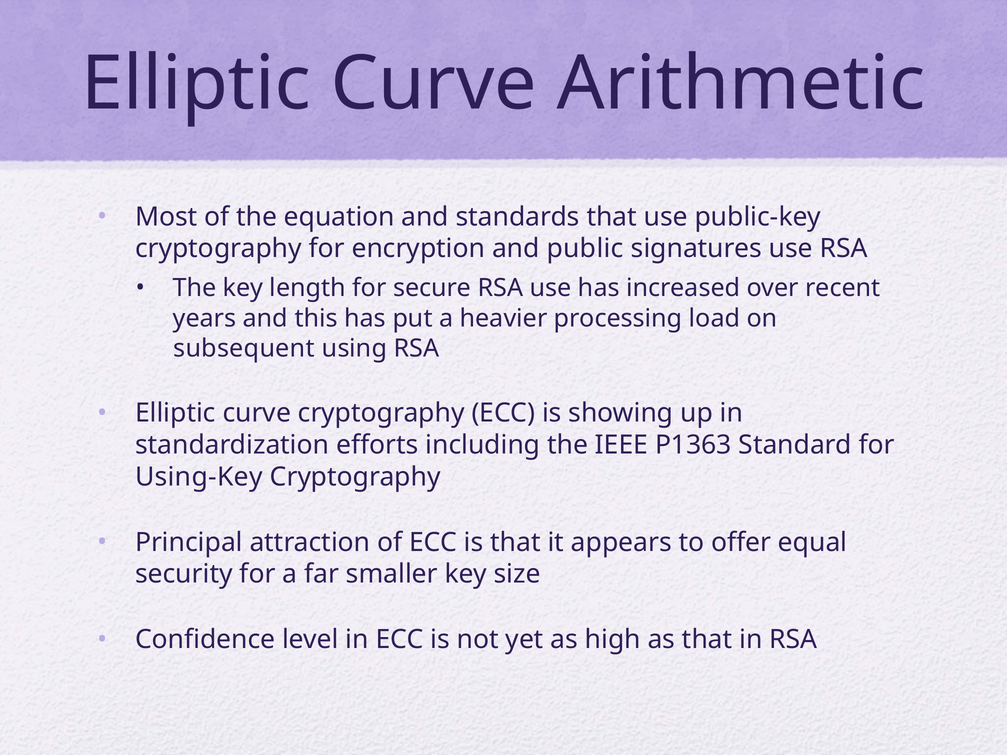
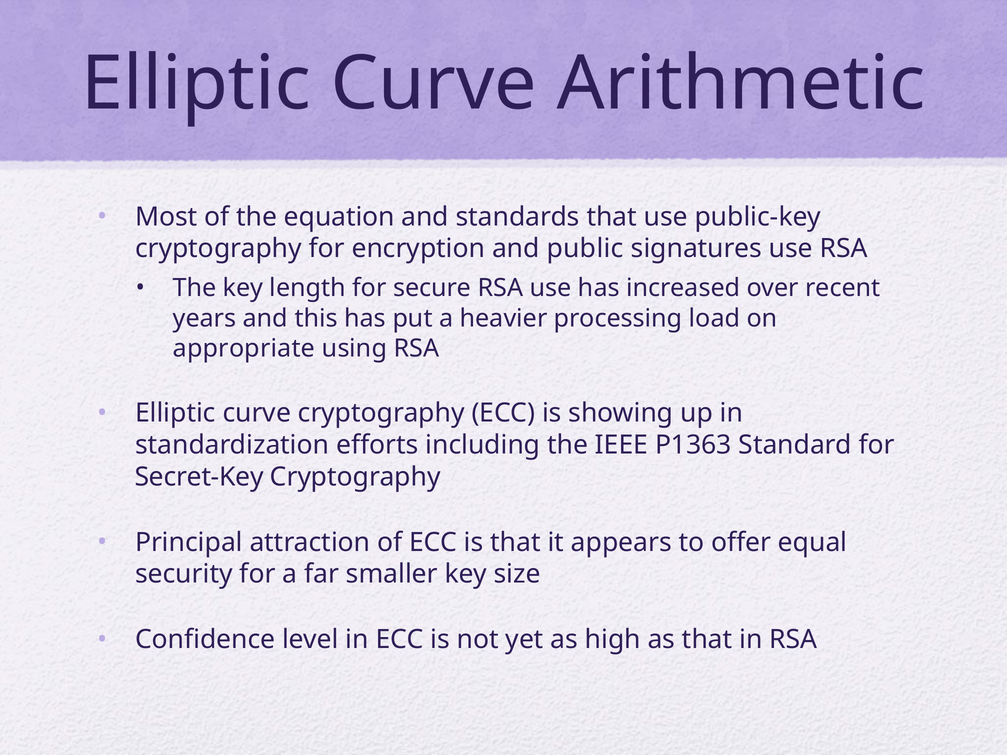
subsequent: subsequent -> appropriate
Using-Key: Using-Key -> Secret-Key
